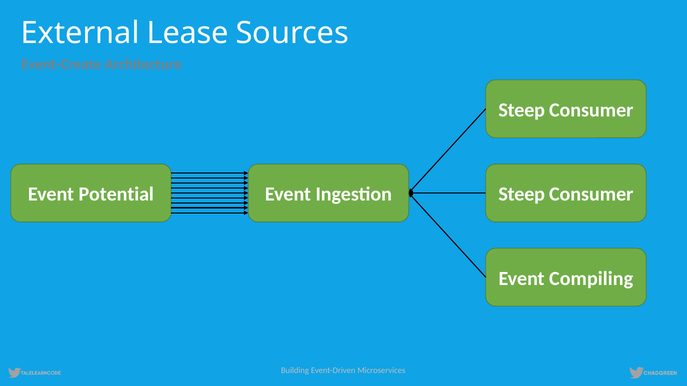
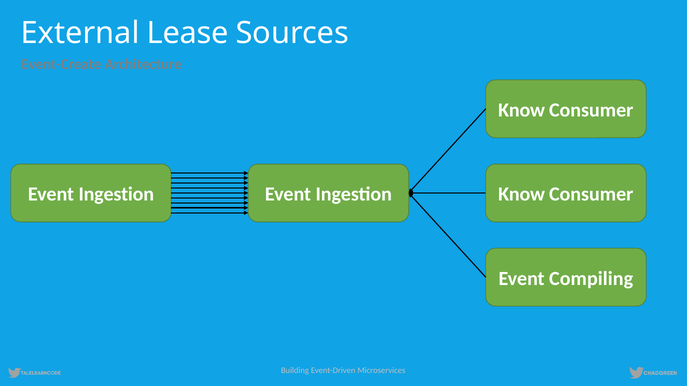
Steep at (522, 110): Steep -> Know
Potential at (116, 195): Potential -> Ingestion
Steep at (522, 195): Steep -> Know
